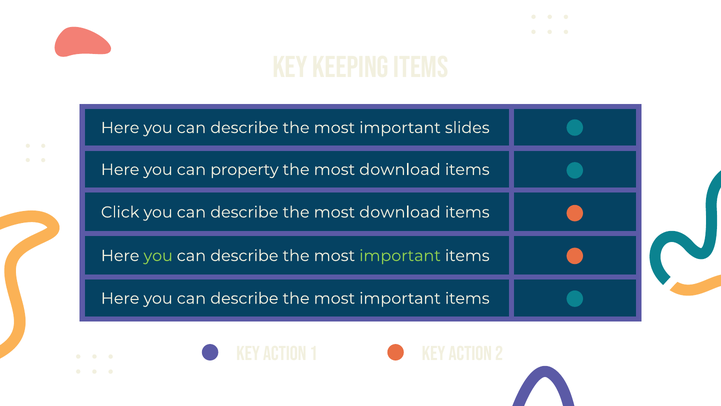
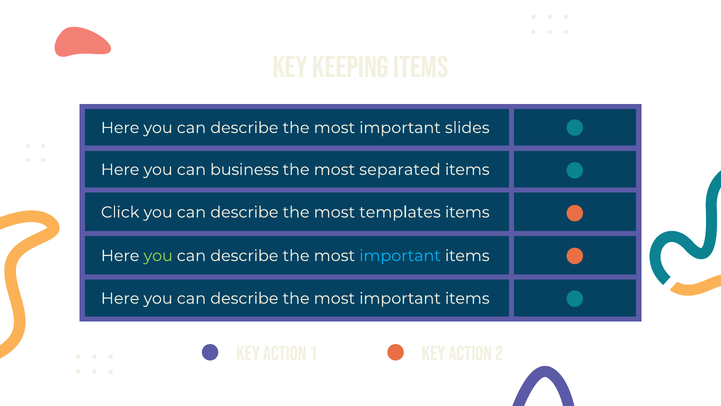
property: property -> business
download at (400, 169): download -> separated
describe the most download: download -> templates
important at (400, 256) colour: light green -> light blue
